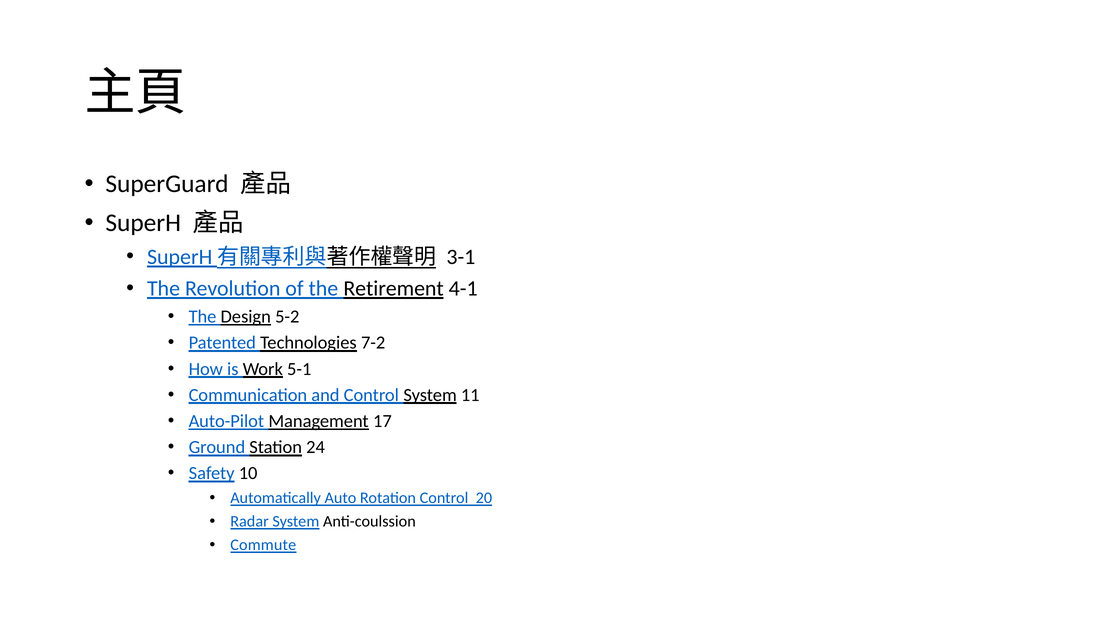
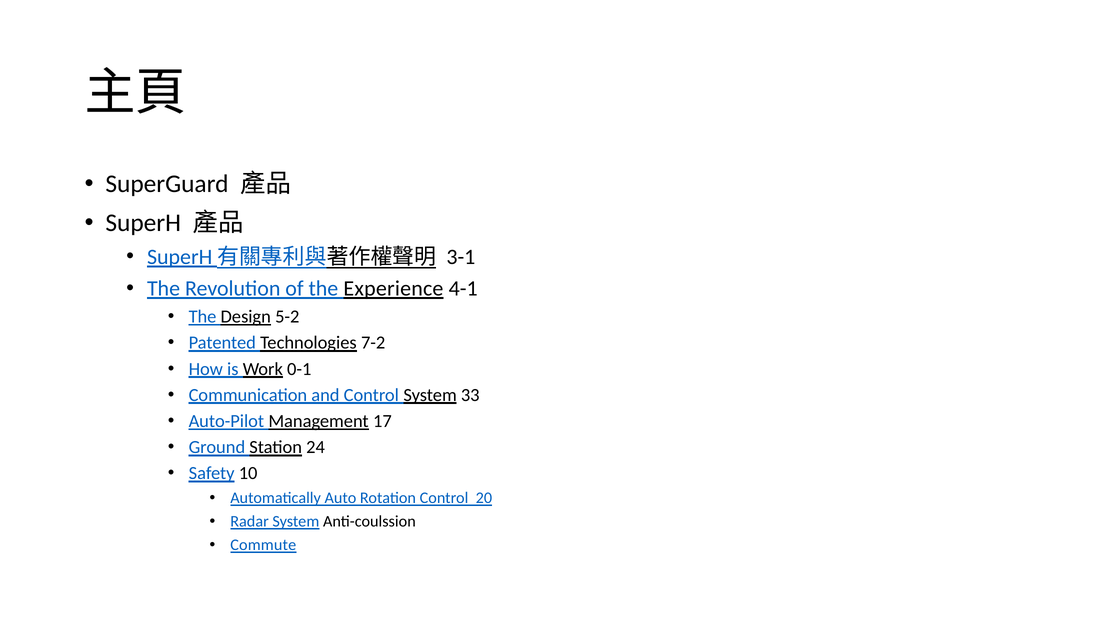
Retirement: Retirement -> Experience
5-1: 5-1 -> 0-1
11: 11 -> 33
